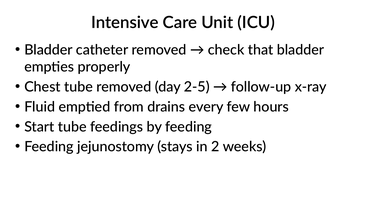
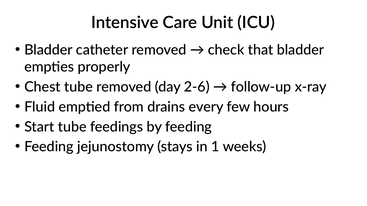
2-5: 2-5 -> 2-6
2: 2 -> 1
